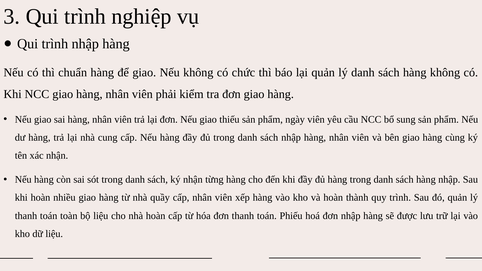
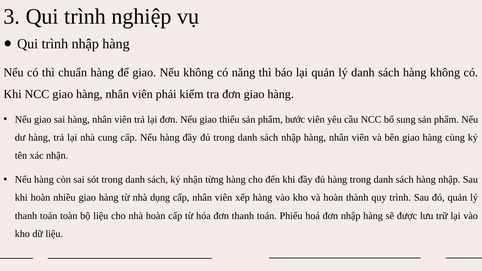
chức: chức -> năng
ngày: ngày -> bước
quầy: quầy -> dụng
